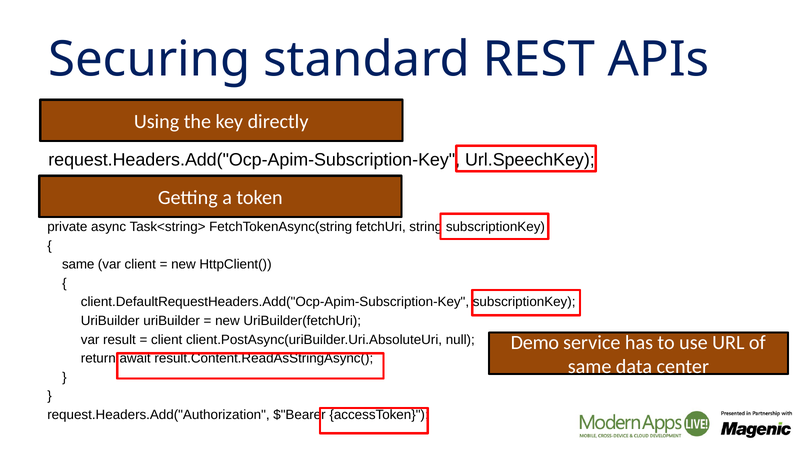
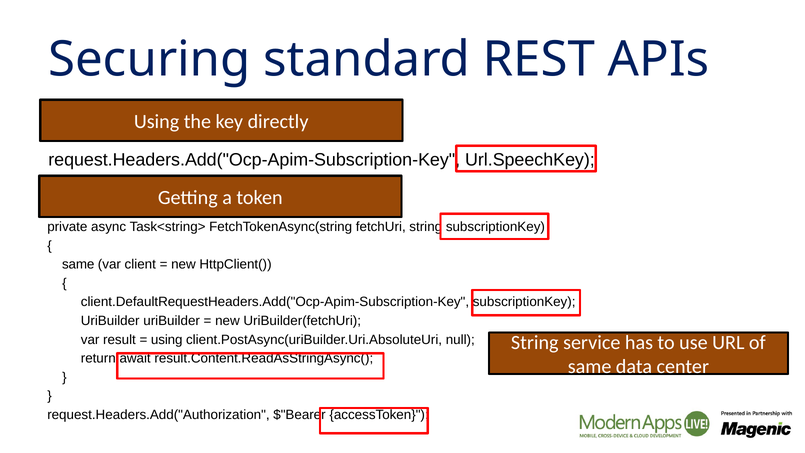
client at (167, 339): client -> using
Demo at (535, 342): Demo -> String
